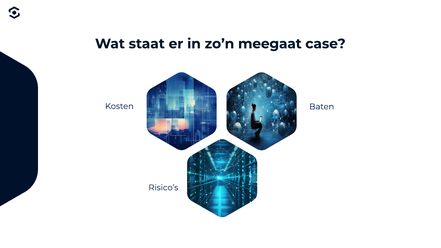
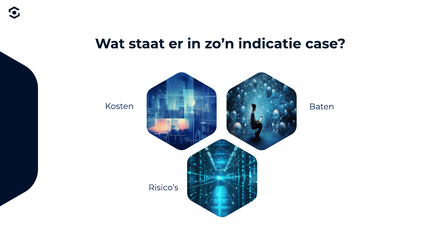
meegaat: meegaat -> indicatie
